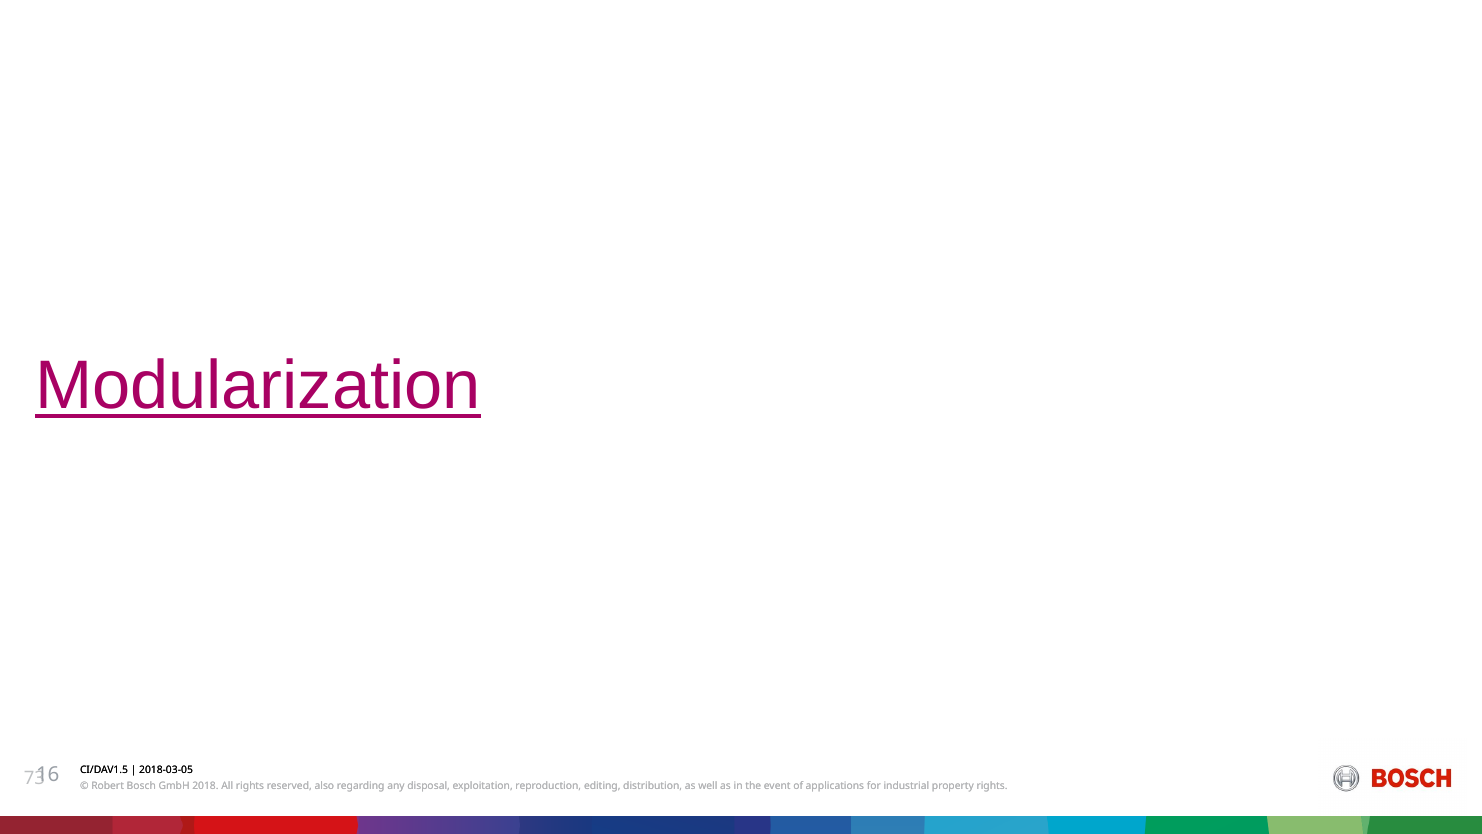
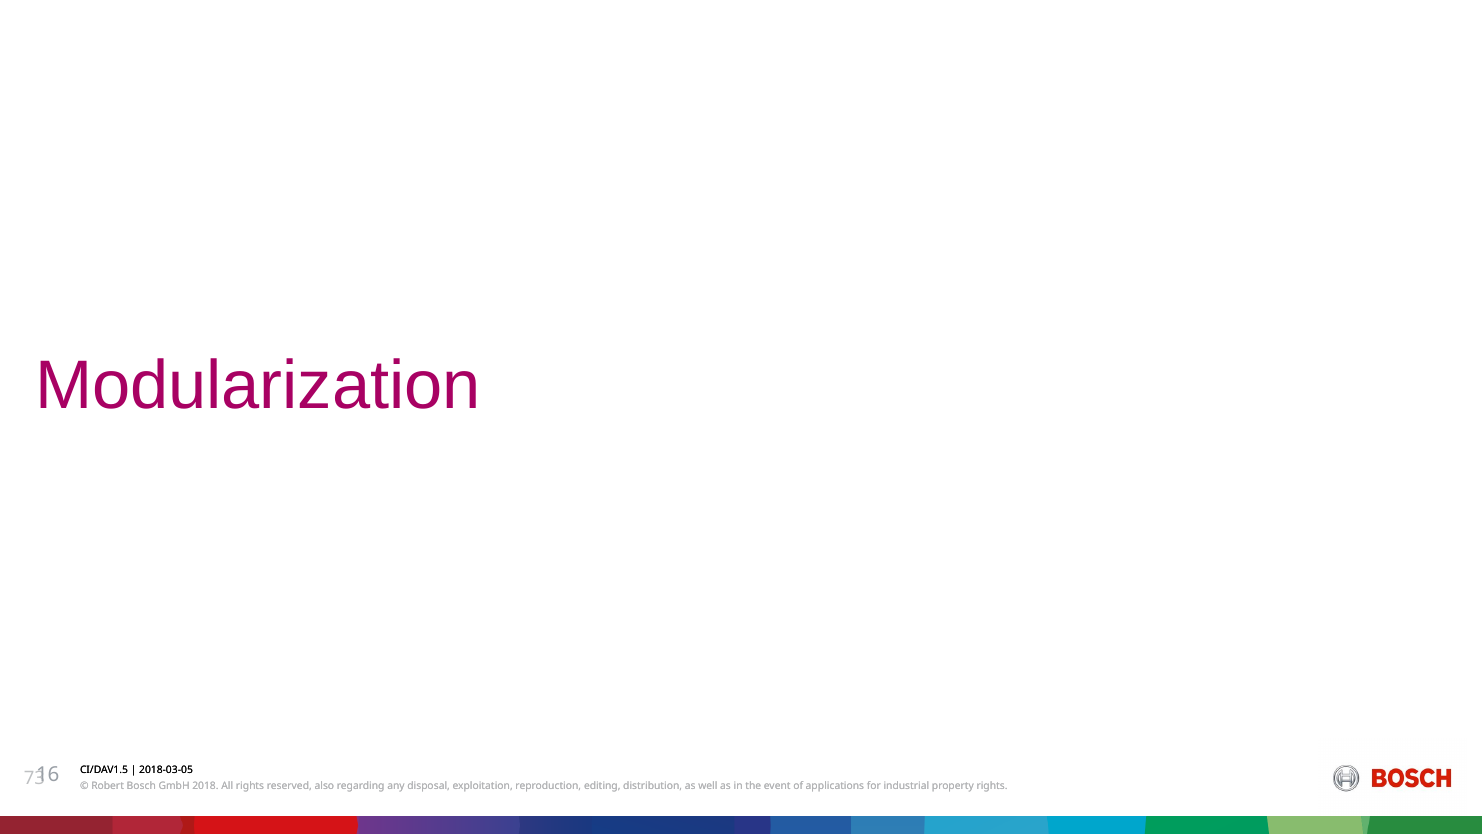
Modularization underline: present -> none
